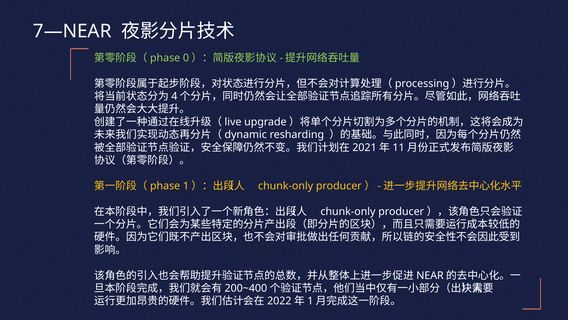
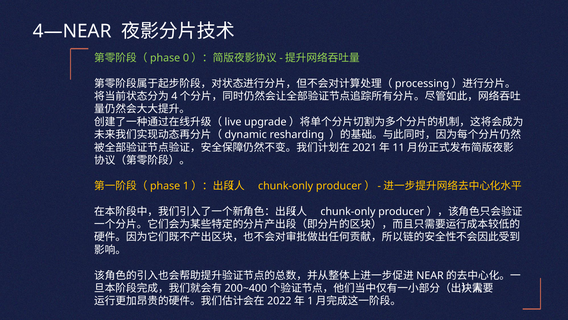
7—NEAR: 7—NEAR -> 4—NEAR
